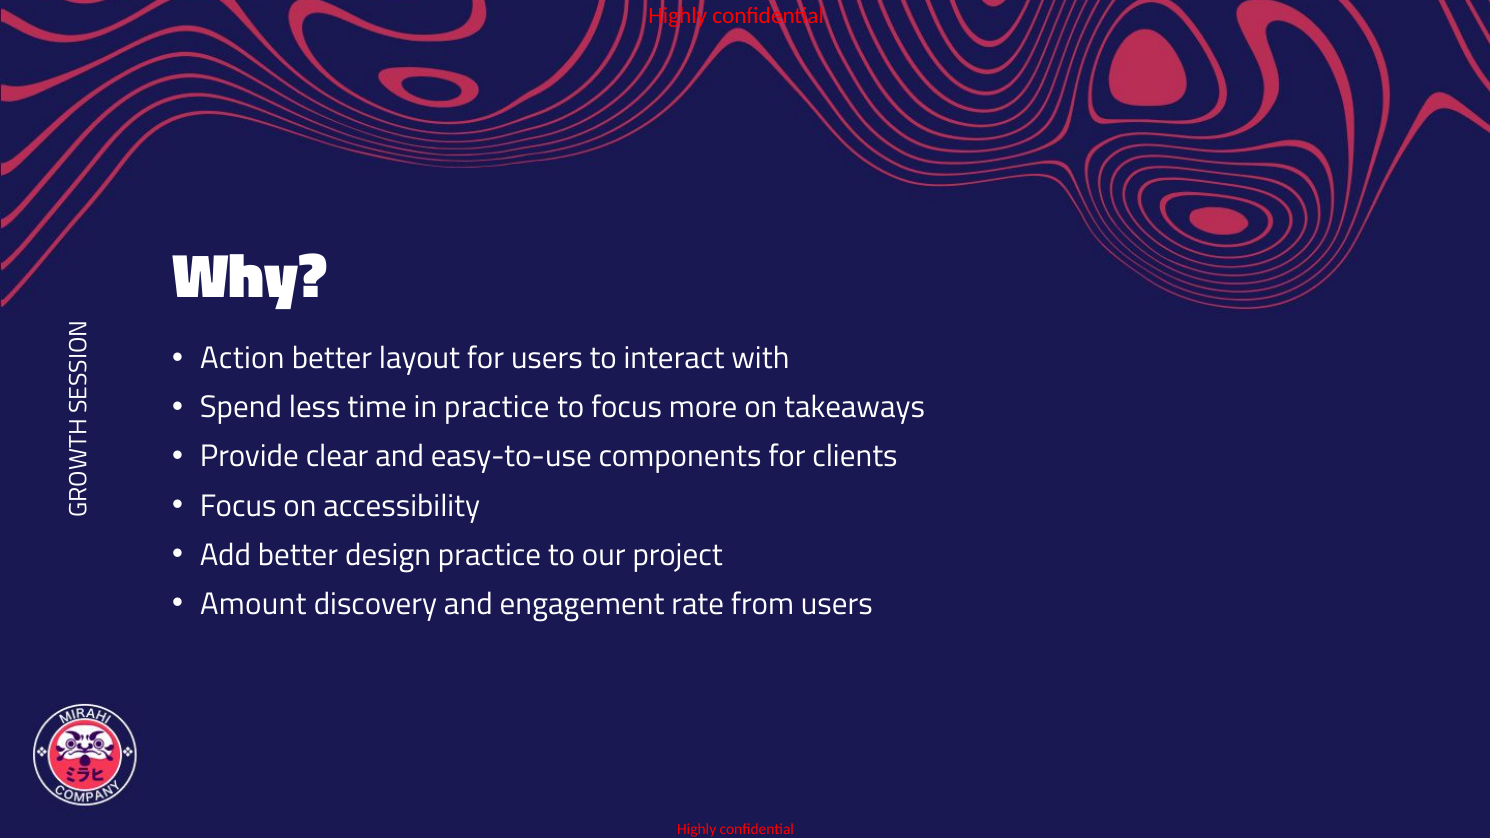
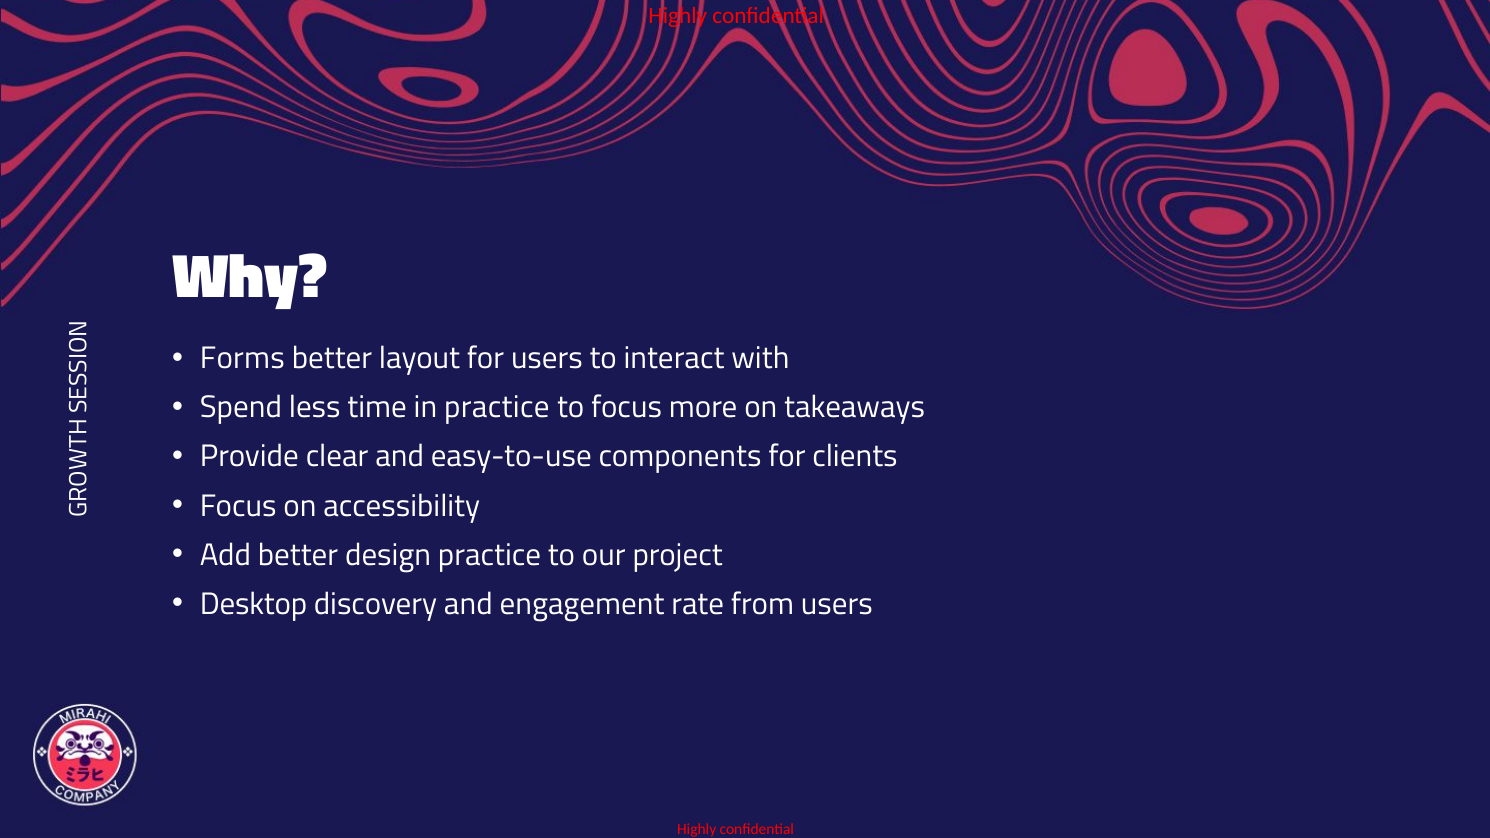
Action: Action -> Forms
Amount: Amount -> Desktop
